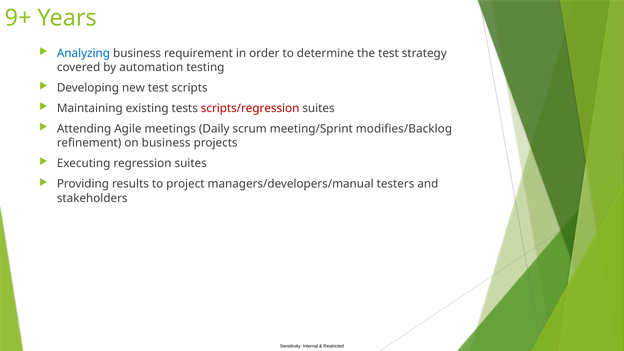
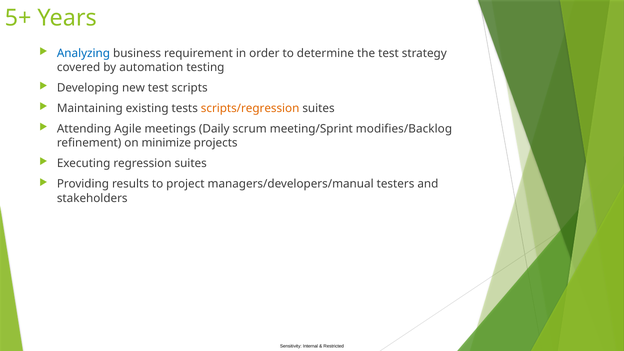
9+: 9+ -> 5+
scripts/regression colour: red -> orange
on business: business -> minimize
